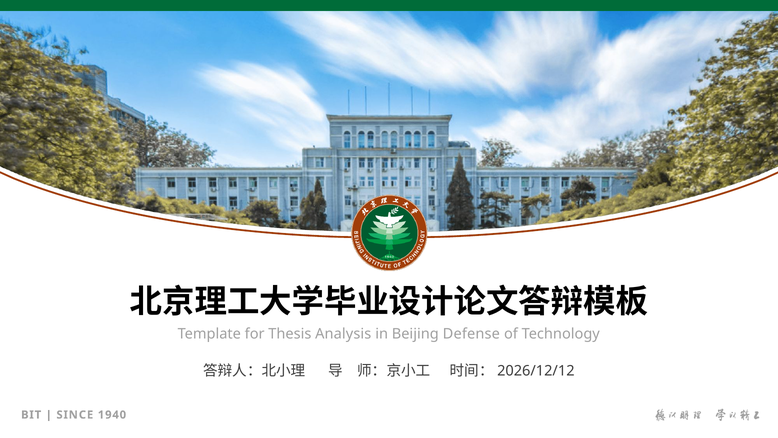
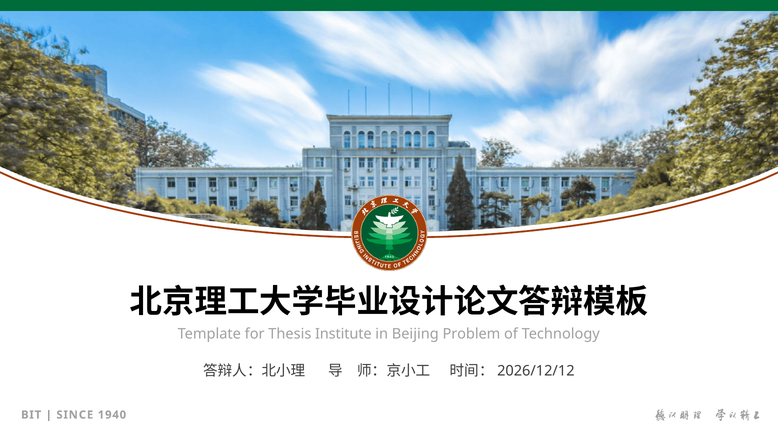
Analysis: Analysis -> Institute
Defense: Defense -> Problem
